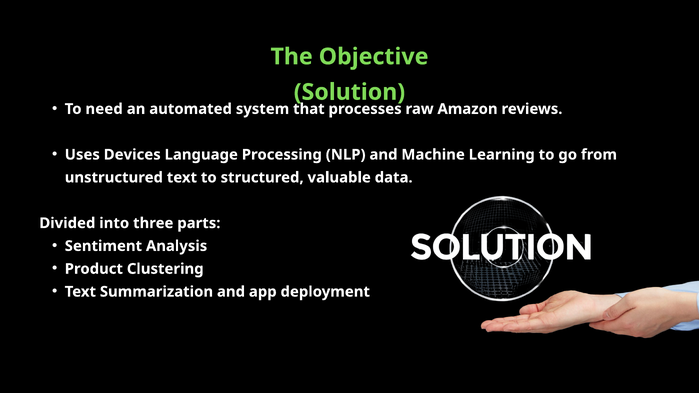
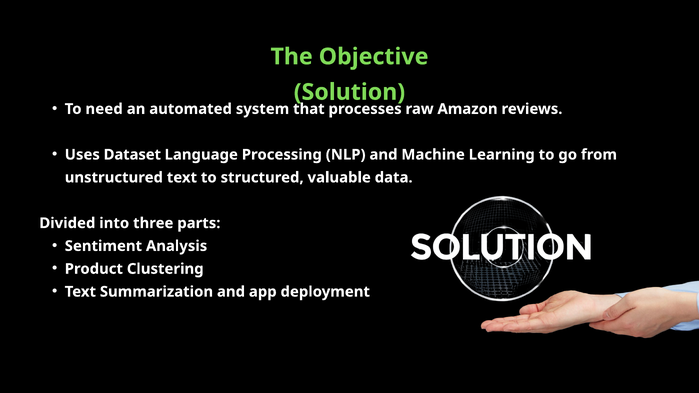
Devices: Devices -> Dataset
